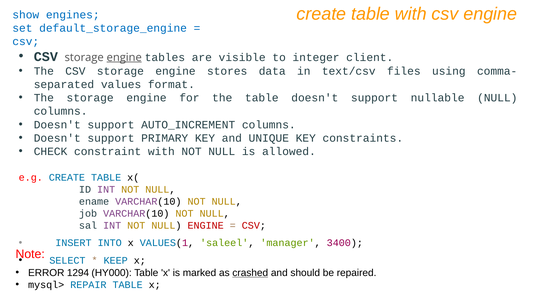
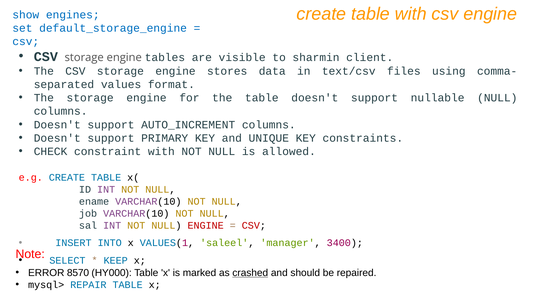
engine at (124, 57) underline: present -> none
integer: integer -> sharmin
1294: 1294 -> 8570
